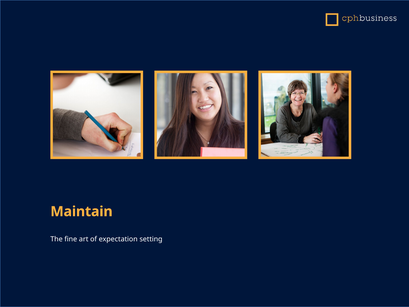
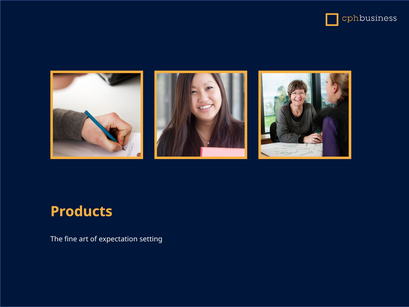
Maintain: Maintain -> Products
